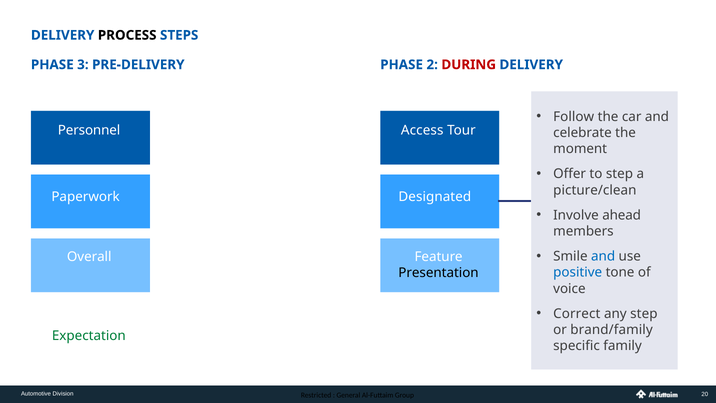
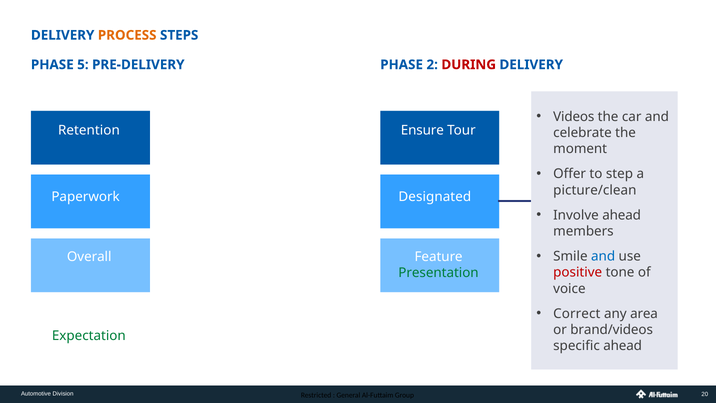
PROCESS colour: black -> orange
3: 3 -> 5
Follow: Follow -> Videos
Personnel: Personnel -> Retention
Access: Access -> Ensure
positive colour: blue -> red
Presentation colour: black -> green
any step: step -> area
brand/family: brand/family -> brand/videos
specific family: family -> ahead
